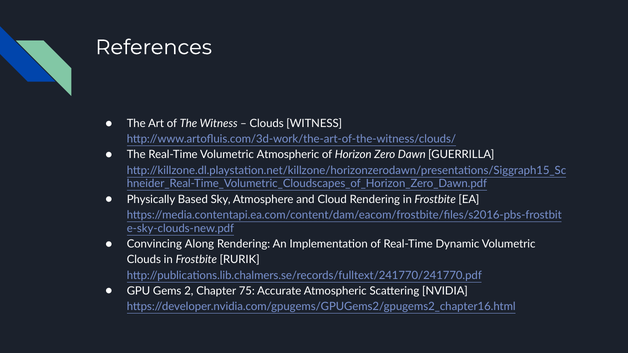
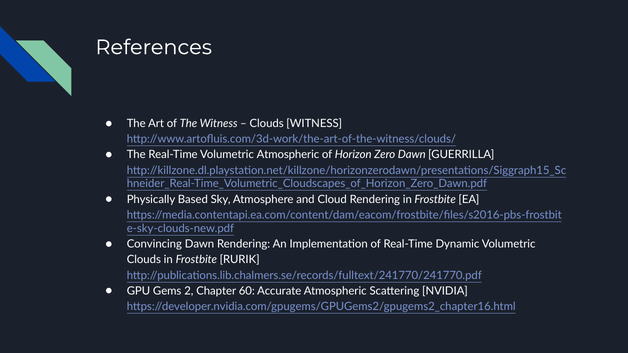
Convincing Along: Along -> Dawn
75: 75 -> 60
